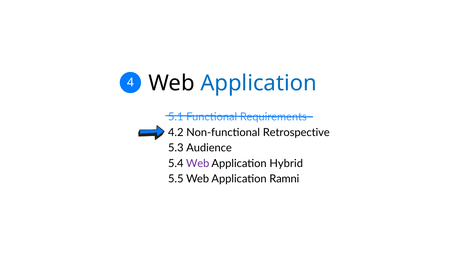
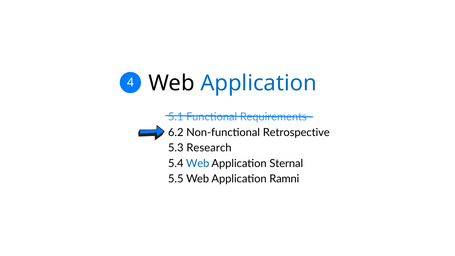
4.2: 4.2 -> 6.2
Audience: Audience -> Research
Web at (198, 163) colour: purple -> blue
Hybrid: Hybrid -> Sternal
